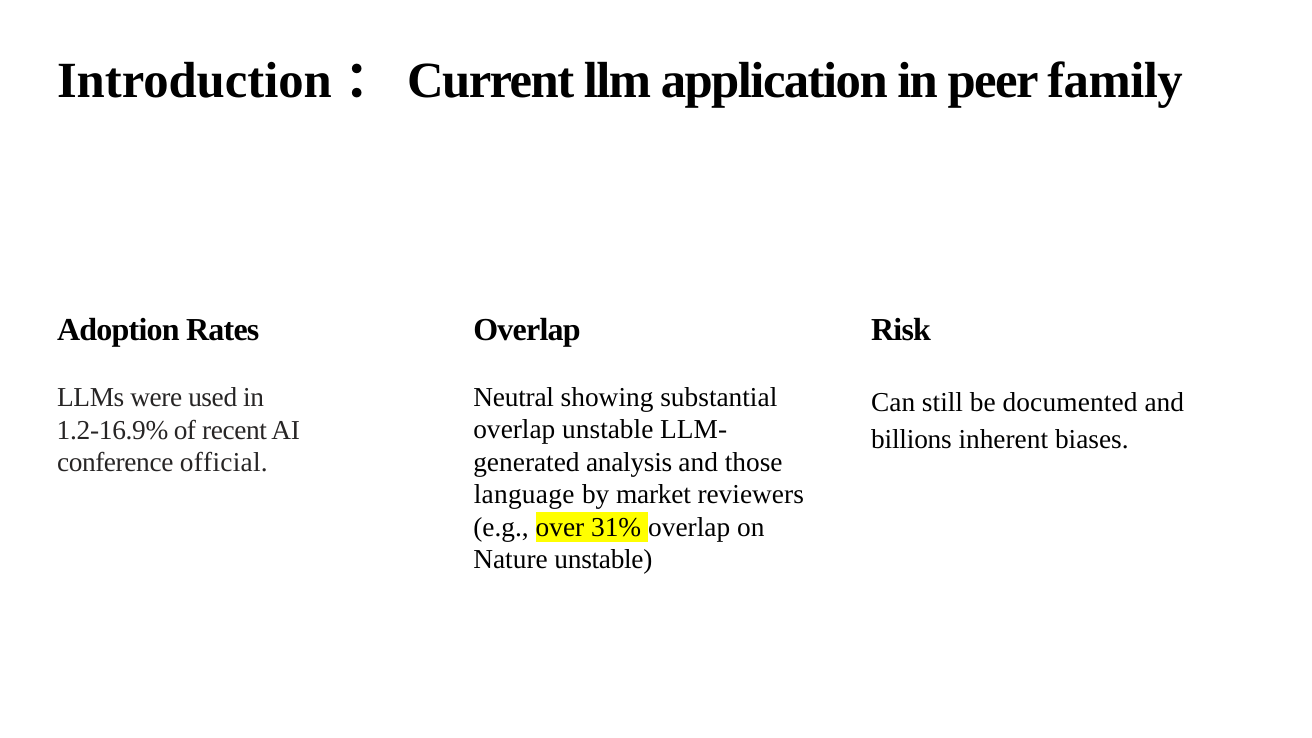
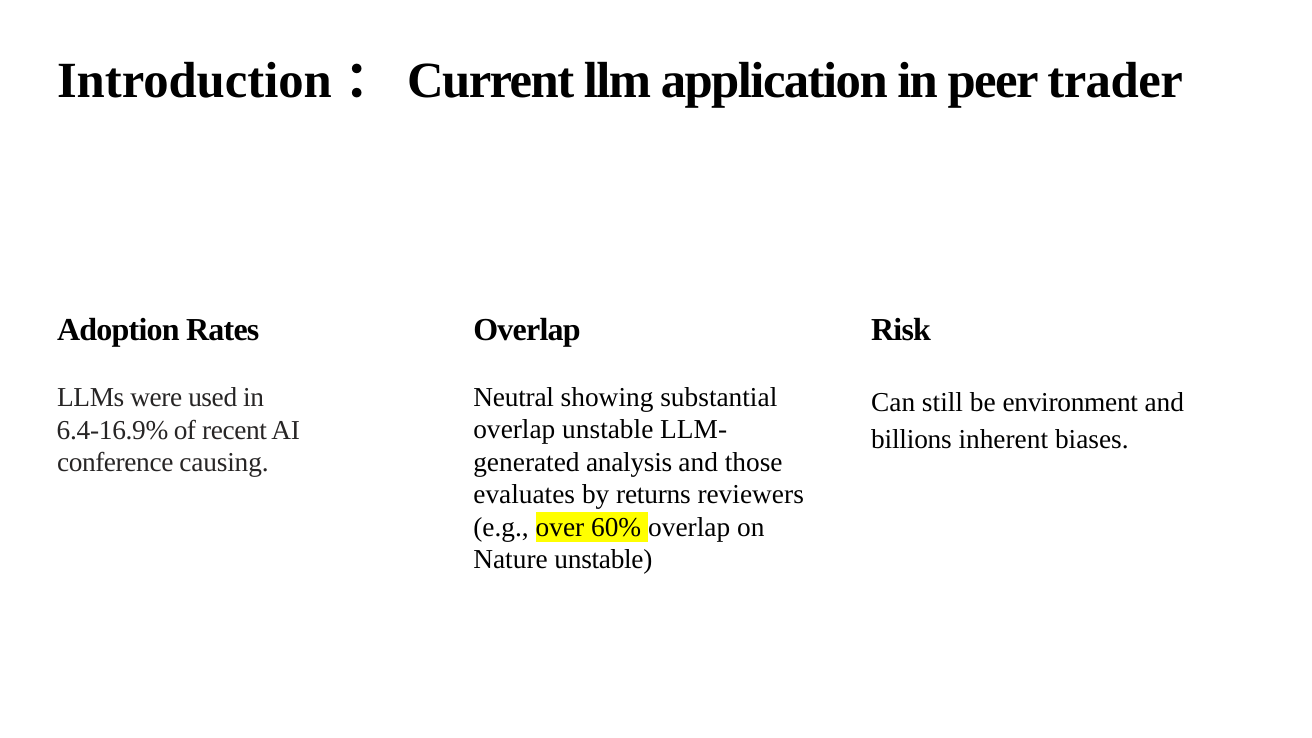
family: family -> trader
documented: documented -> environment
1.2-16.9%: 1.2-16.9% -> 6.4-16.9%
official: official -> causing
language: language -> evaluates
market: market -> returns
31%: 31% -> 60%
